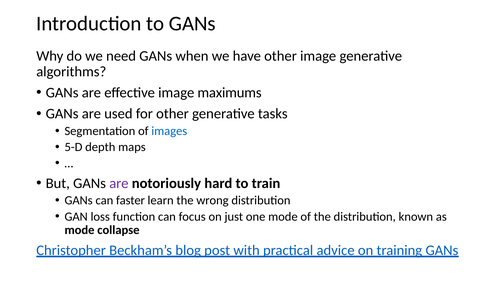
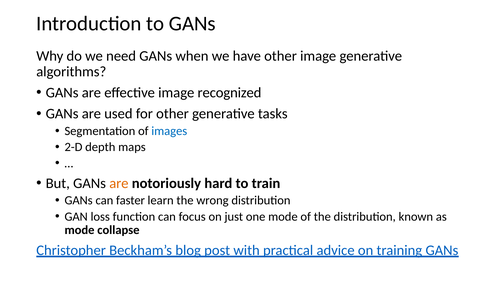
maximums: maximums -> recognized
5-D: 5-D -> 2-D
are at (119, 183) colour: purple -> orange
